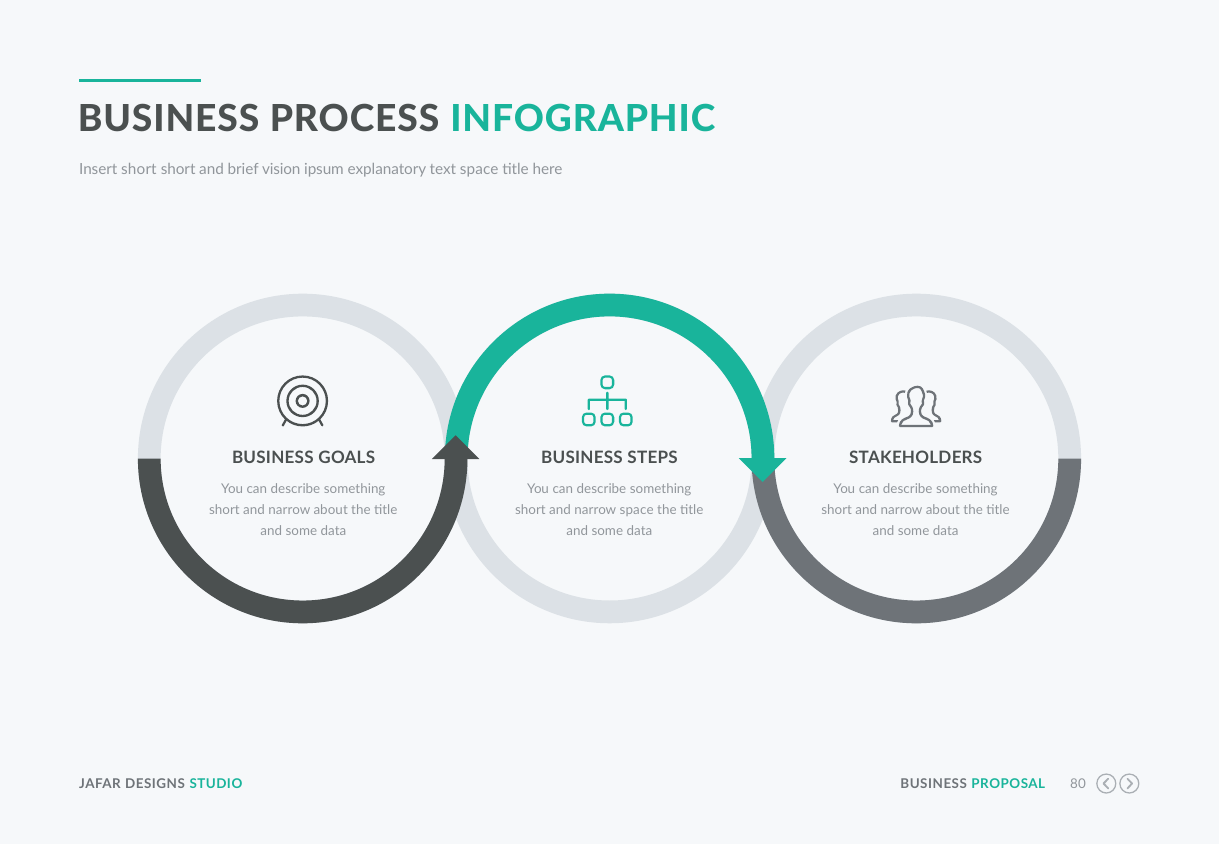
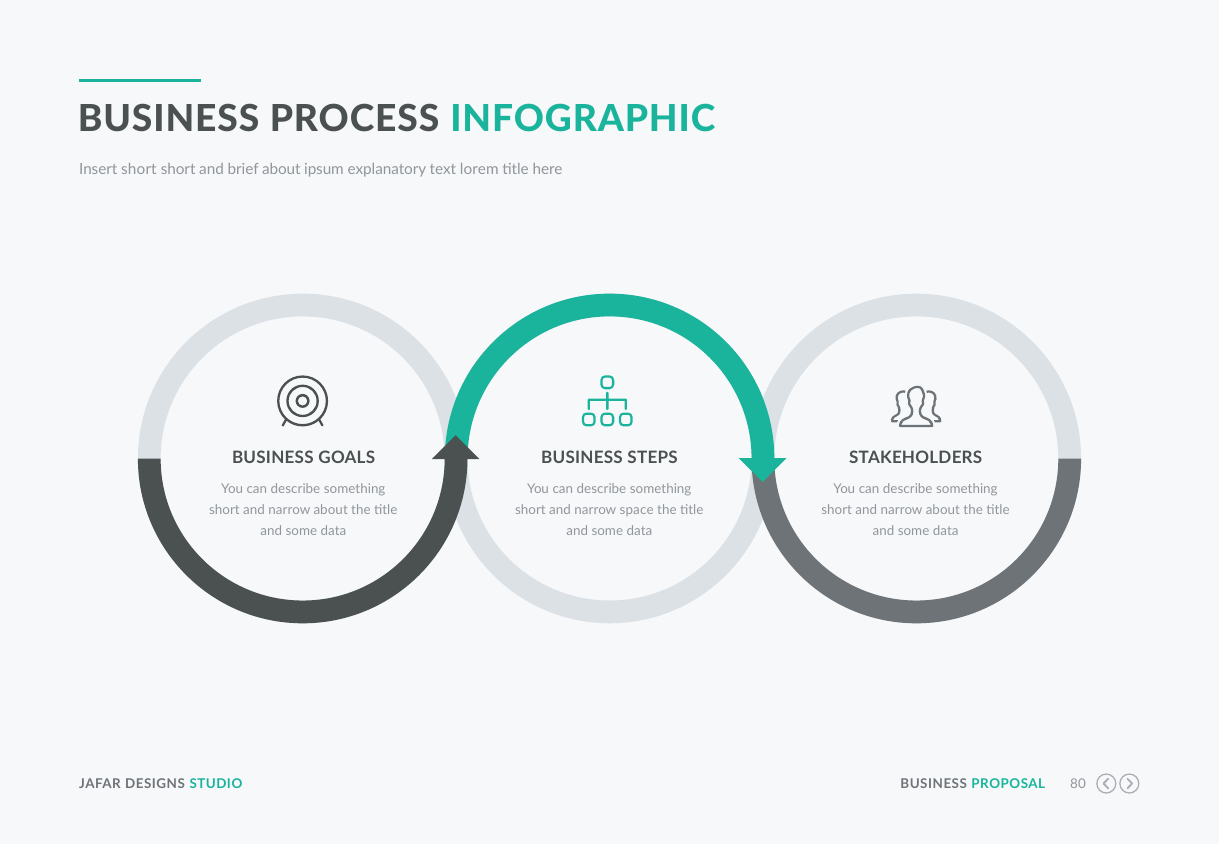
brief vision: vision -> about
text space: space -> lorem
